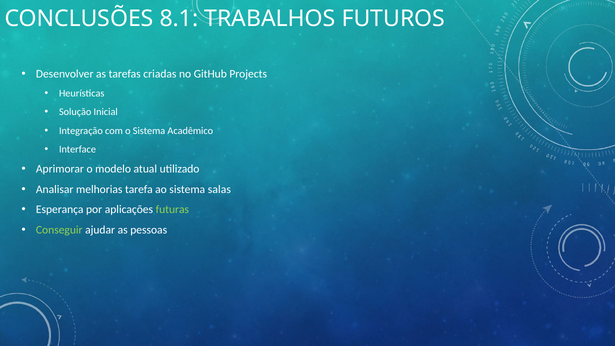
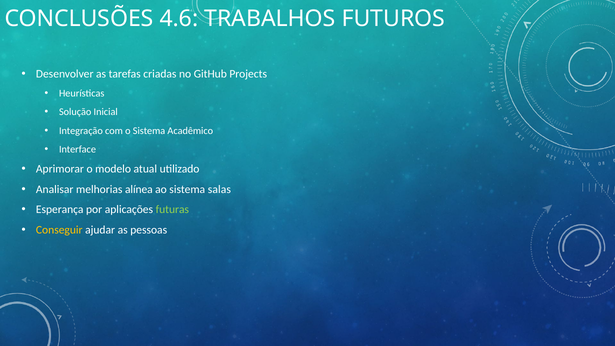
8.1: 8.1 -> 4.6
tarefa: tarefa -> alínea
Conseguir colour: light green -> yellow
